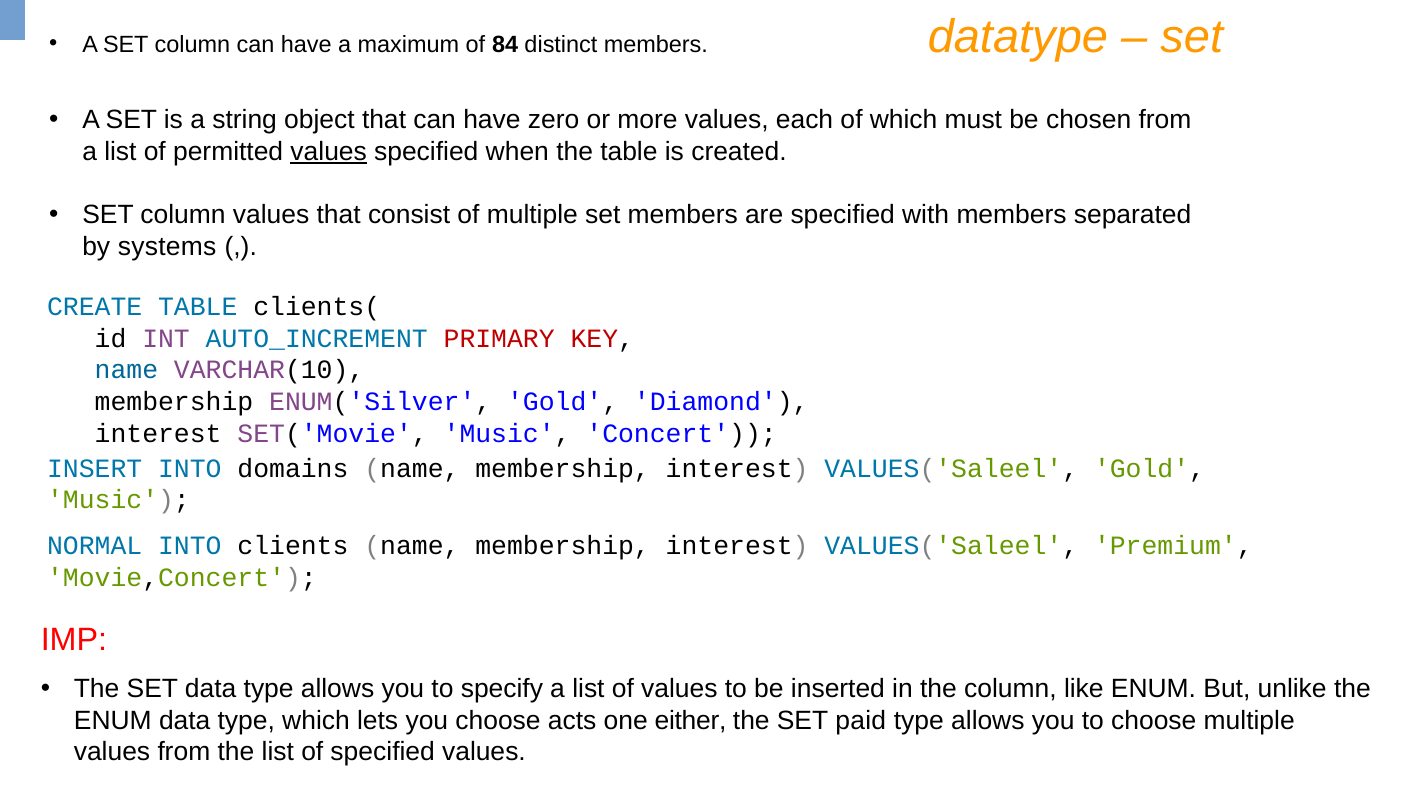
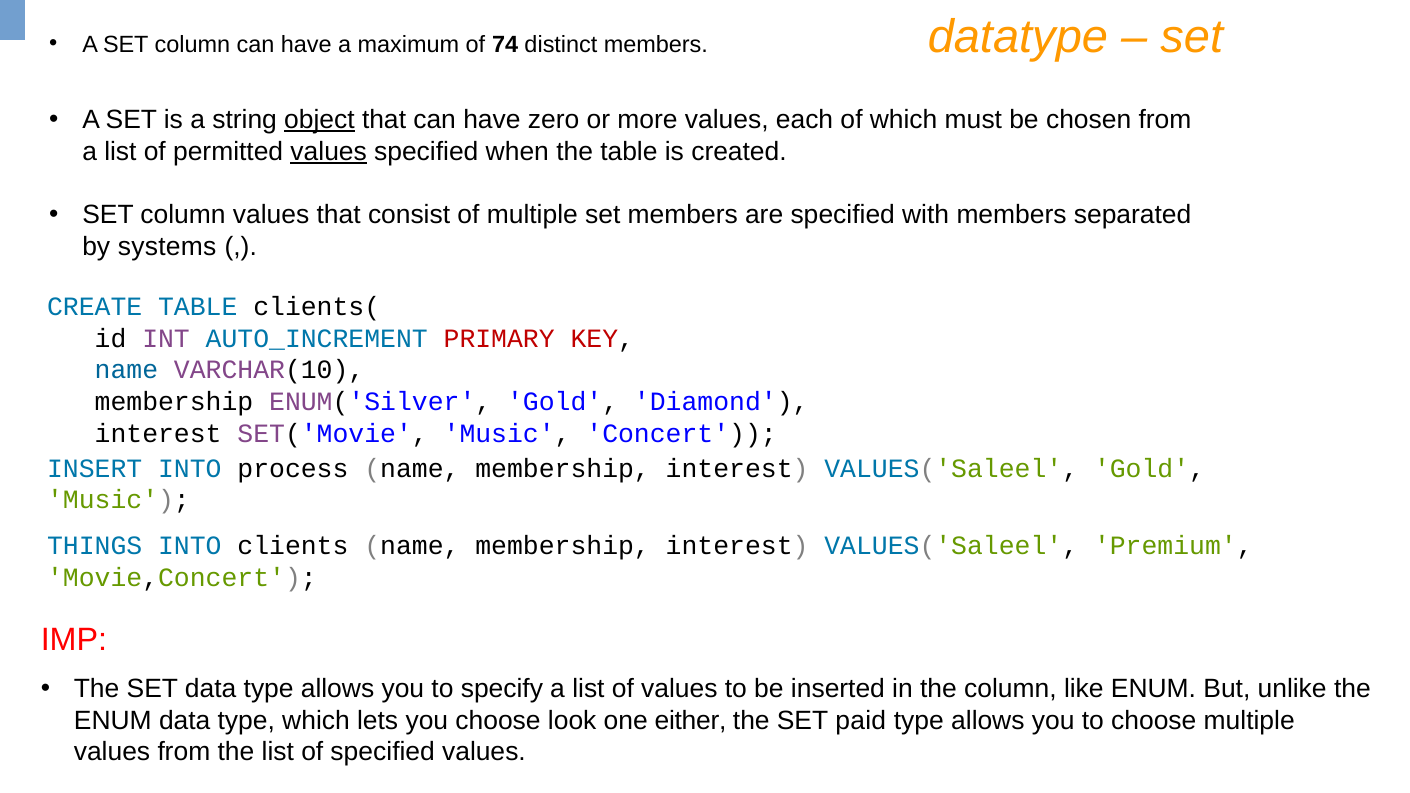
84: 84 -> 74
object underline: none -> present
domains: domains -> process
NORMAL: NORMAL -> THINGS
acts: acts -> look
